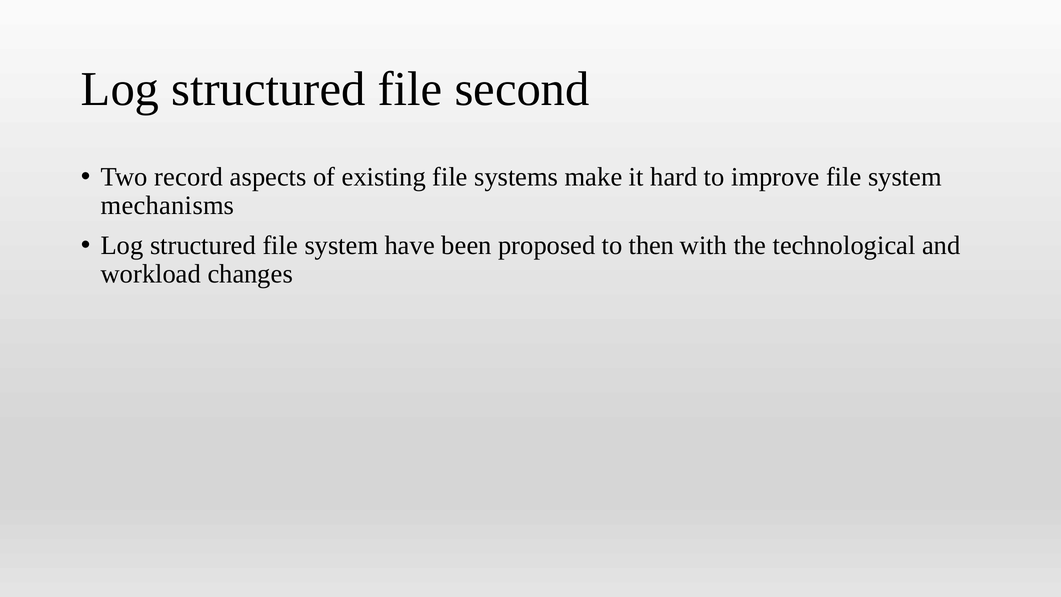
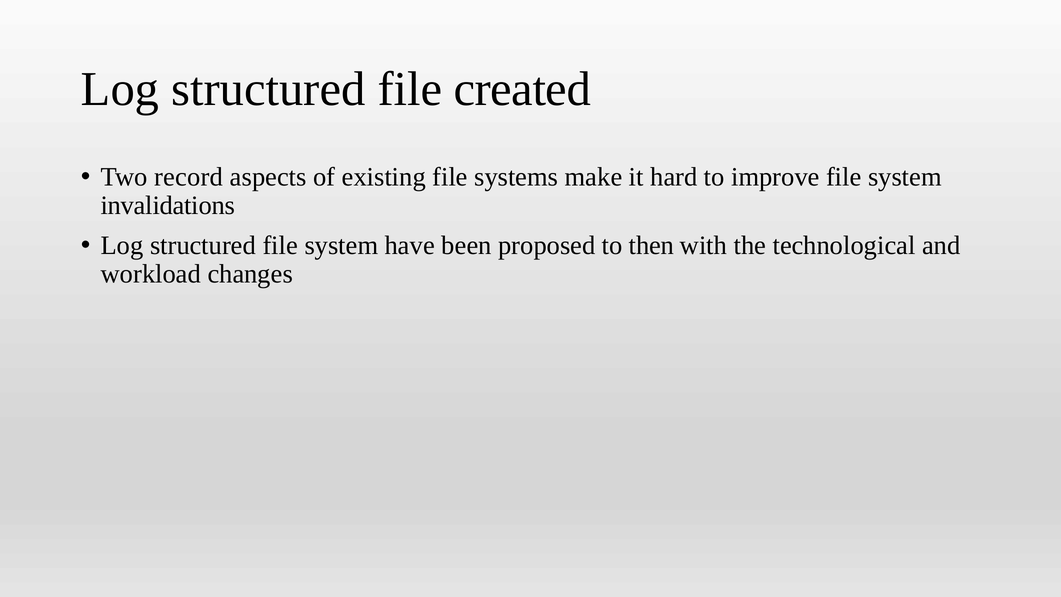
second: second -> created
mechanisms: mechanisms -> invalidations
